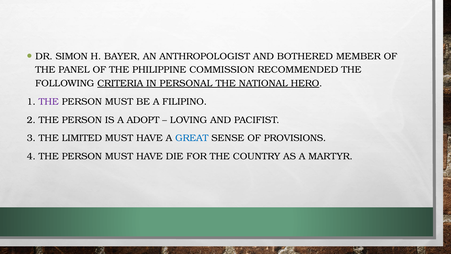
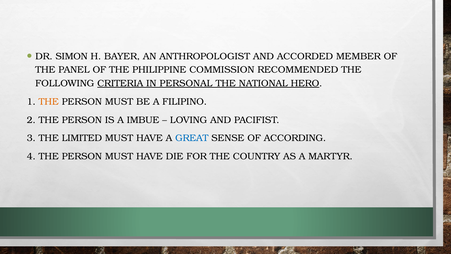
BOTHERED: BOTHERED -> ACCORDED
THE at (49, 102) colour: purple -> orange
ADOPT: ADOPT -> IMBUE
PROVISIONS: PROVISIONS -> ACCORDING
